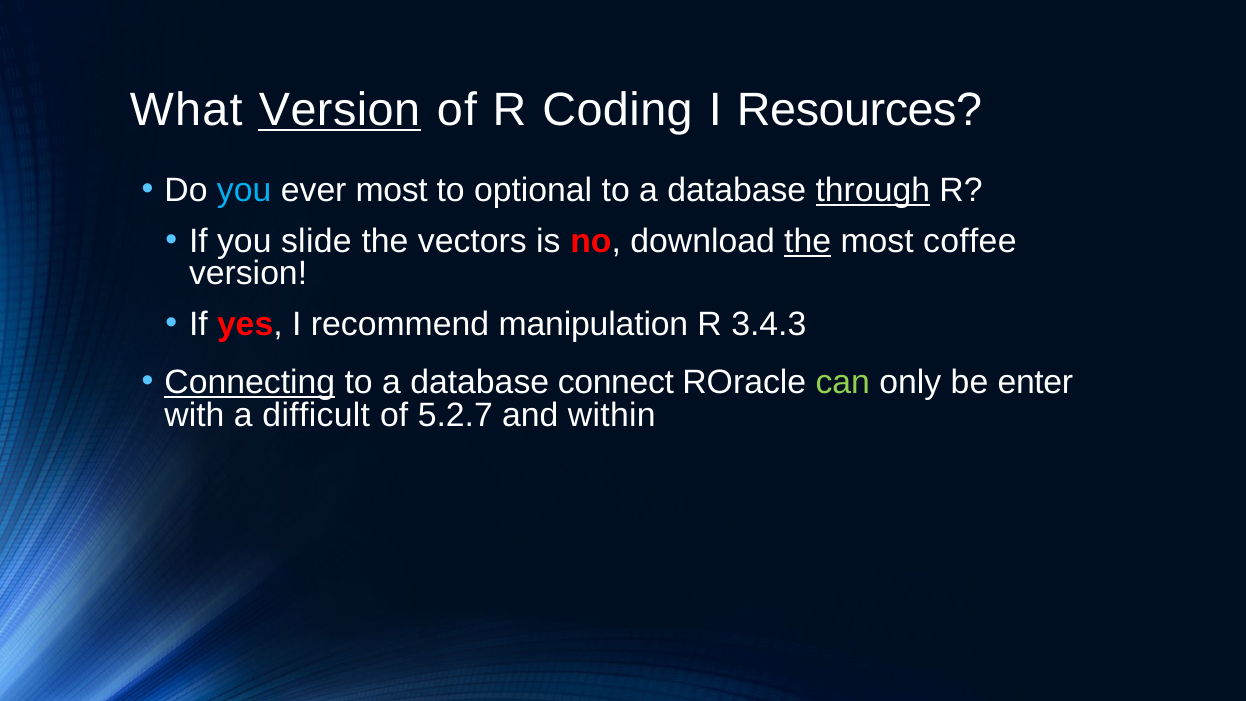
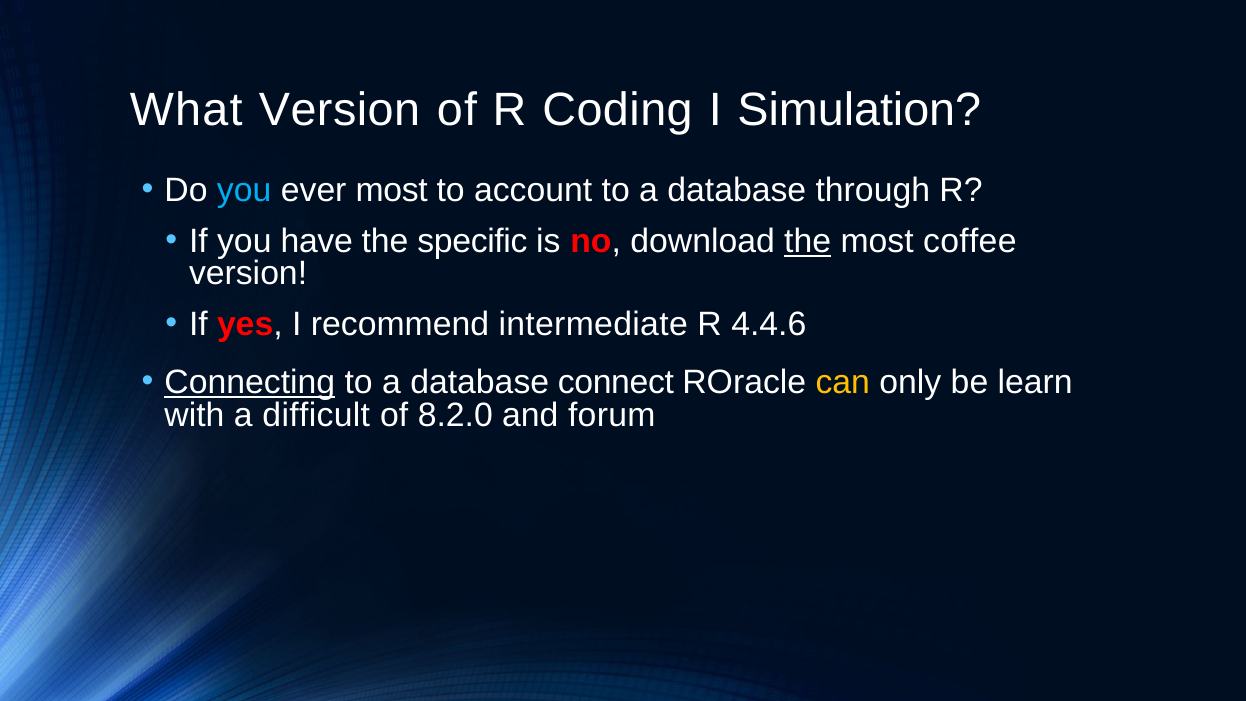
Version at (340, 110) underline: present -> none
Resources: Resources -> Simulation
optional: optional -> account
through underline: present -> none
slide: slide -> have
vectors: vectors -> specific
manipulation: manipulation -> intermediate
3.4.3: 3.4.3 -> 4.4.6
can colour: light green -> yellow
enter: enter -> learn
5.2.7: 5.2.7 -> 8.2.0
within: within -> forum
